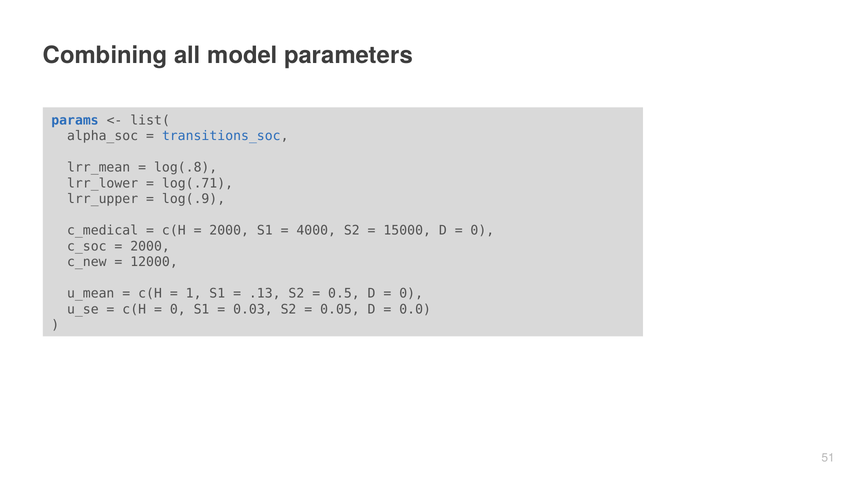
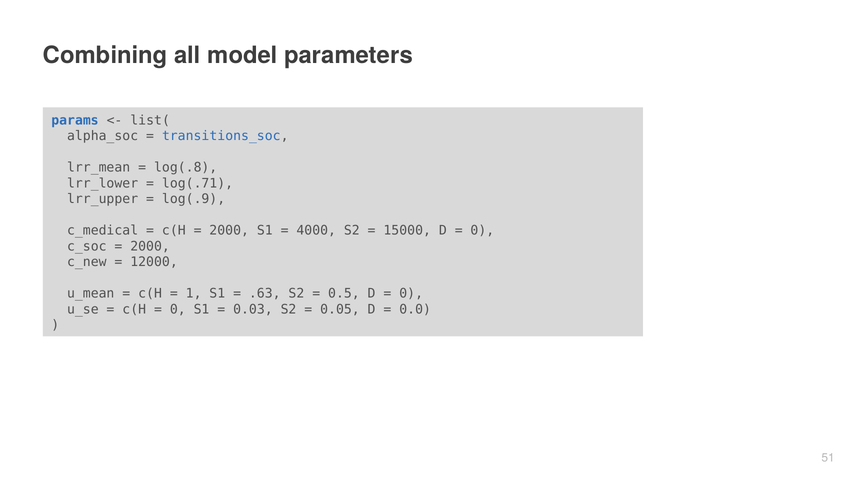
.13: .13 -> .63
